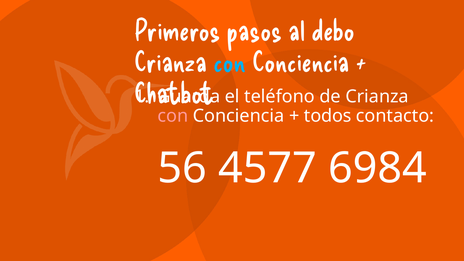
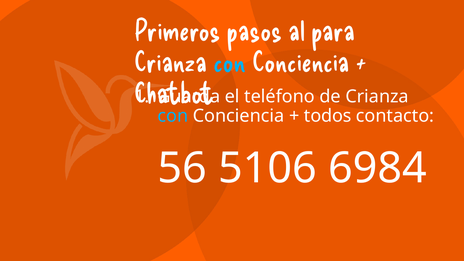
debo: debo -> para
con at (173, 116) colour: pink -> light blue
4577: 4577 -> 5106
